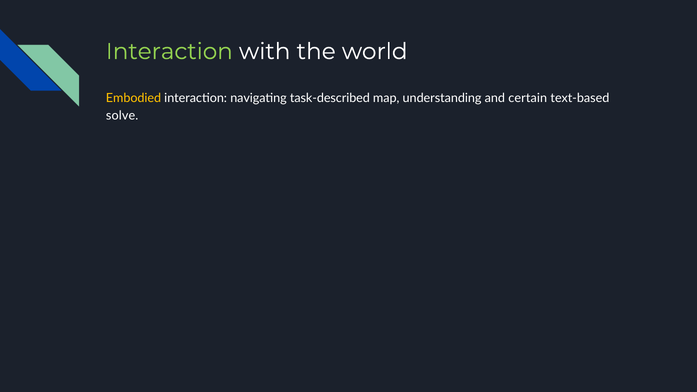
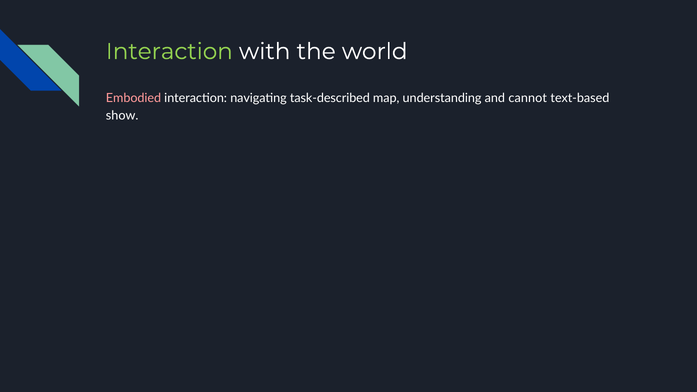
Embodied colour: yellow -> pink
certain: certain -> cannot
solve: solve -> show
